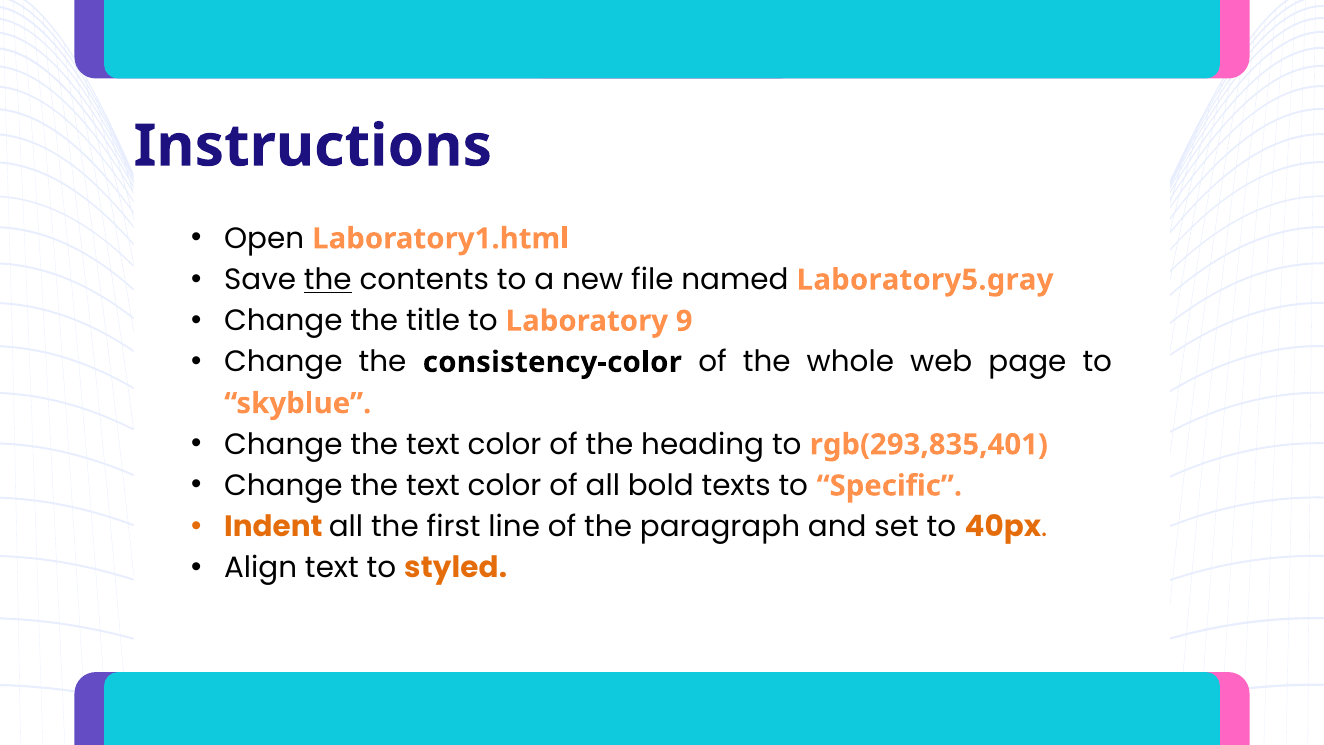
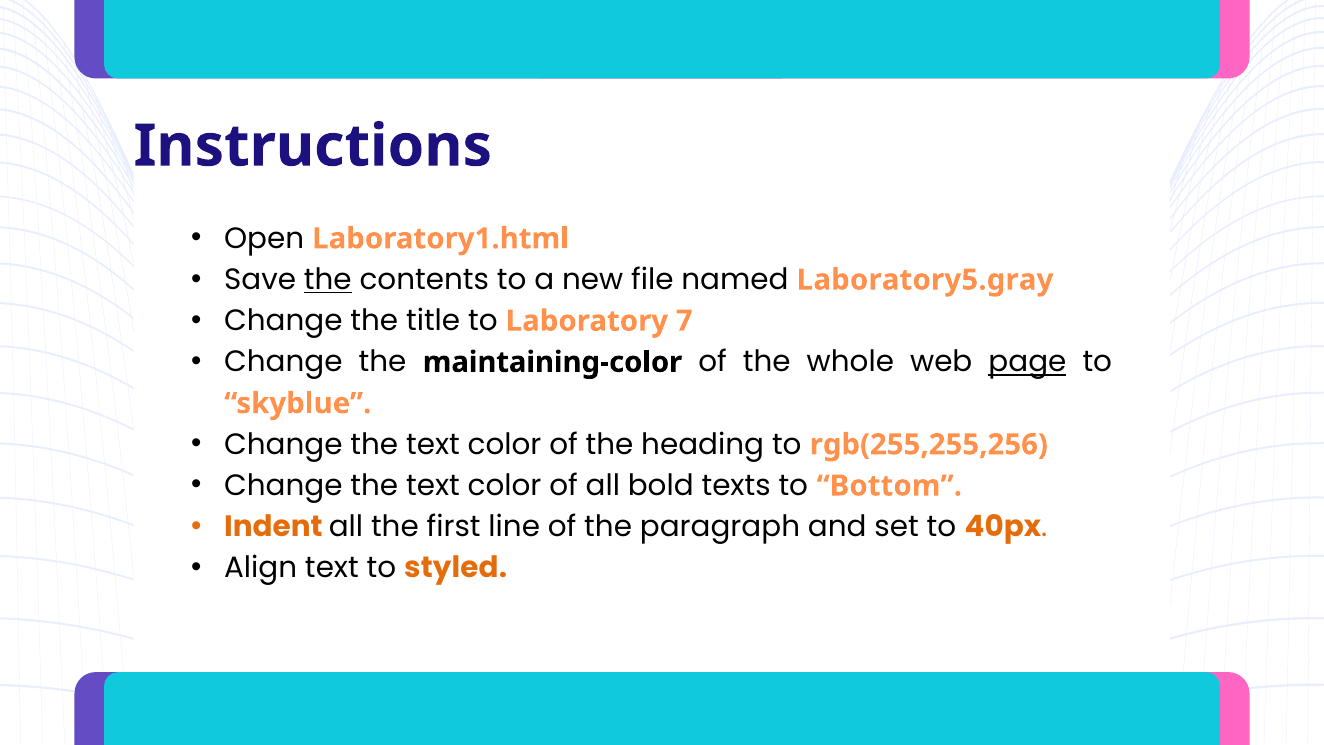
9: 9 -> 7
consistency-color: consistency-color -> maintaining-color
page underline: none -> present
rgb(293,835,401: rgb(293,835,401 -> rgb(255,255,256
Specific: Specific -> Bottom
